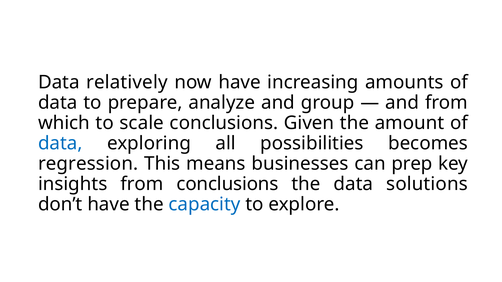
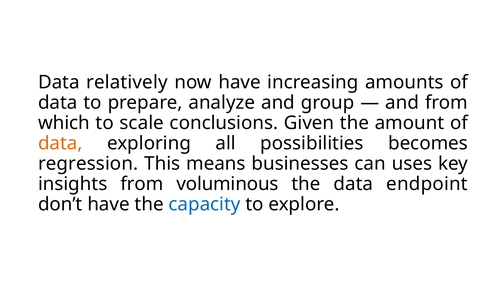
data at (60, 144) colour: blue -> orange
prep: prep -> uses
from conclusions: conclusions -> voluminous
solutions: solutions -> endpoint
